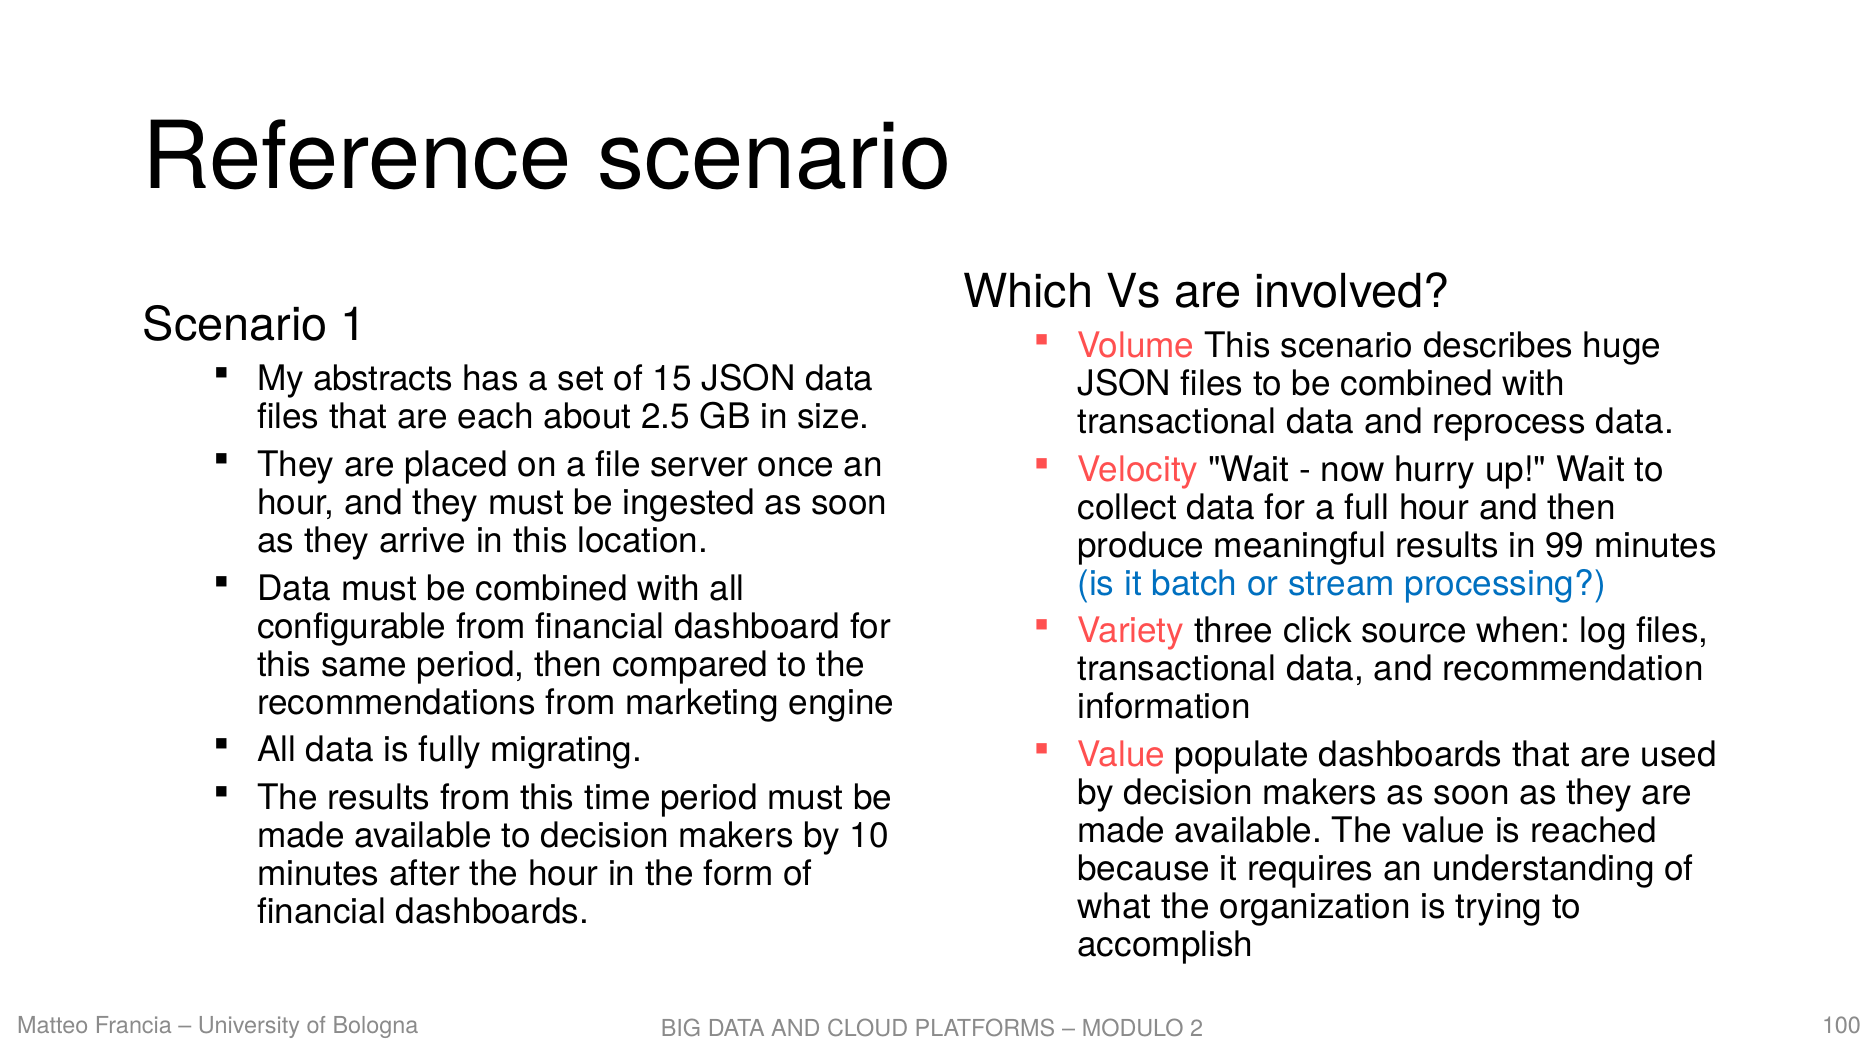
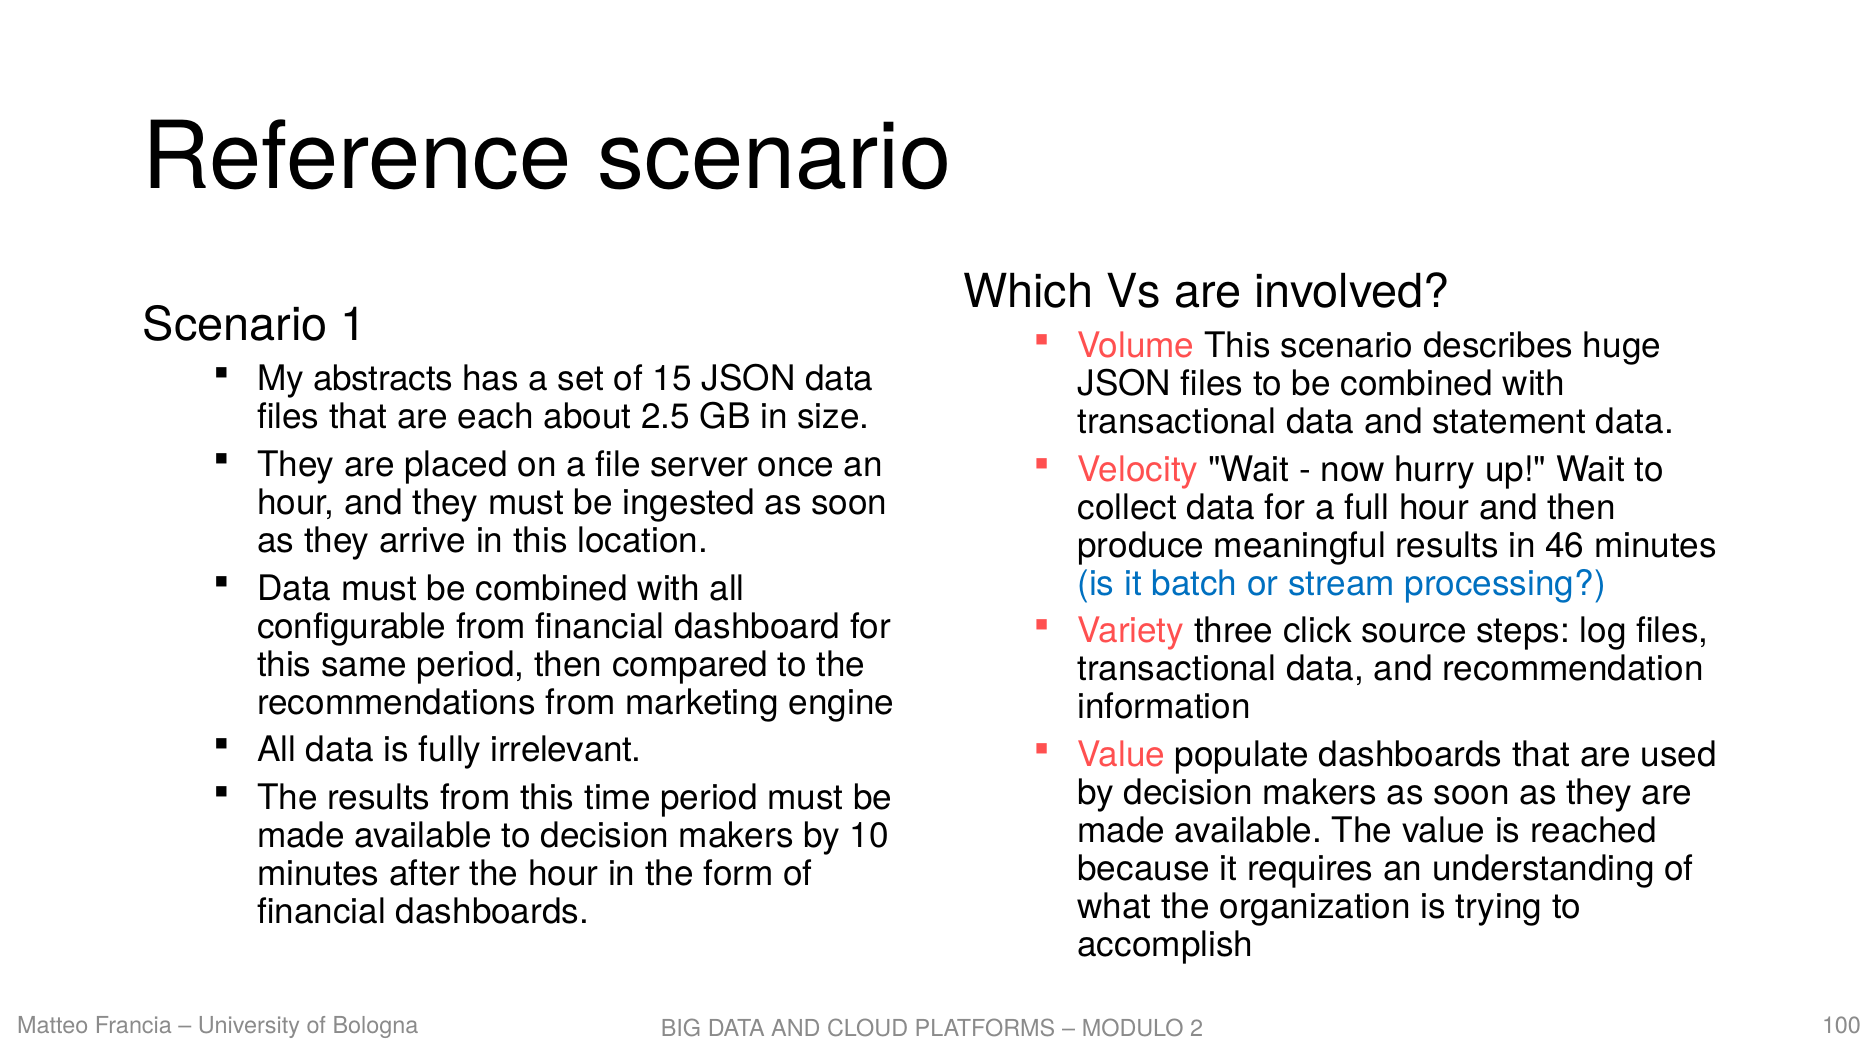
reprocess: reprocess -> statement
99: 99 -> 46
when: when -> steps
migrating: migrating -> irrelevant
